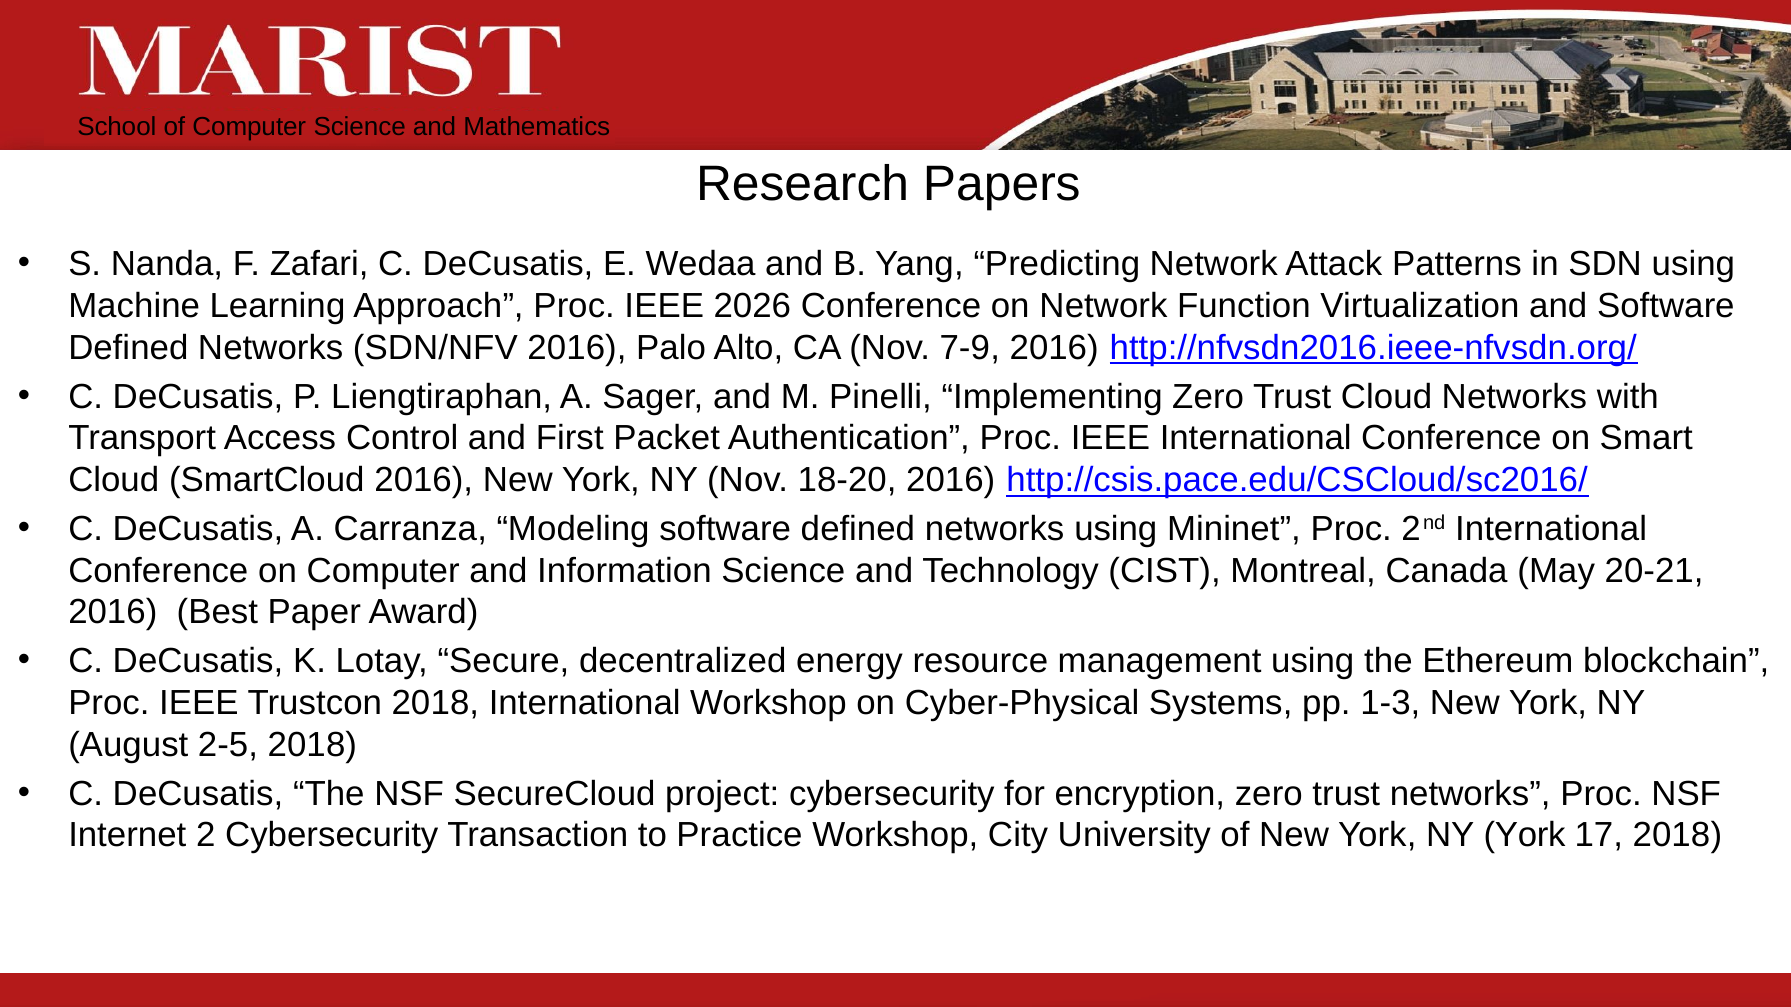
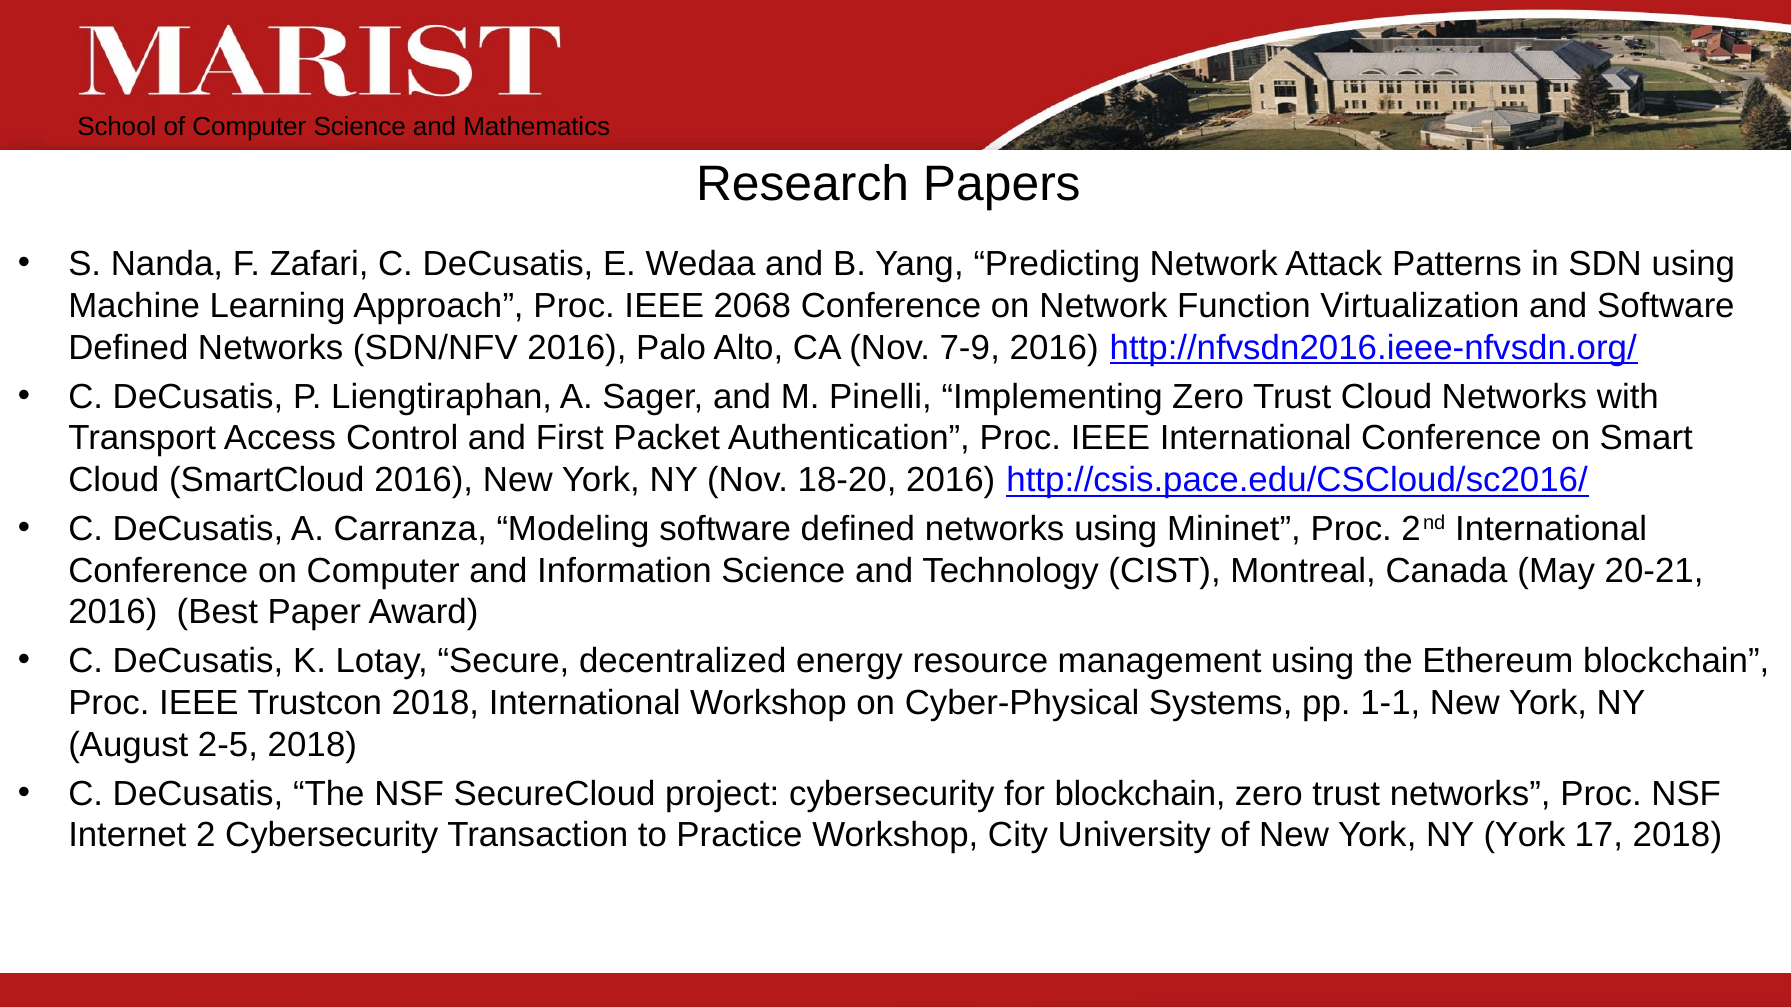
2026: 2026 -> 2068
1-3: 1-3 -> 1-1
for encryption: encryption -> blockchain
